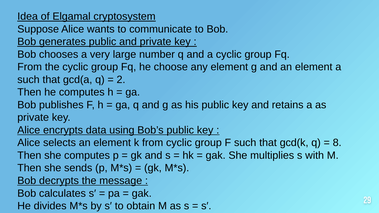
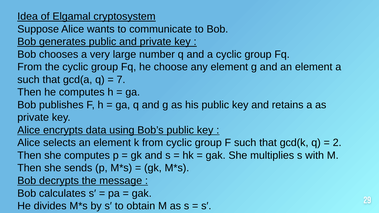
2: 2 -> 7
8: 8 -> 2
